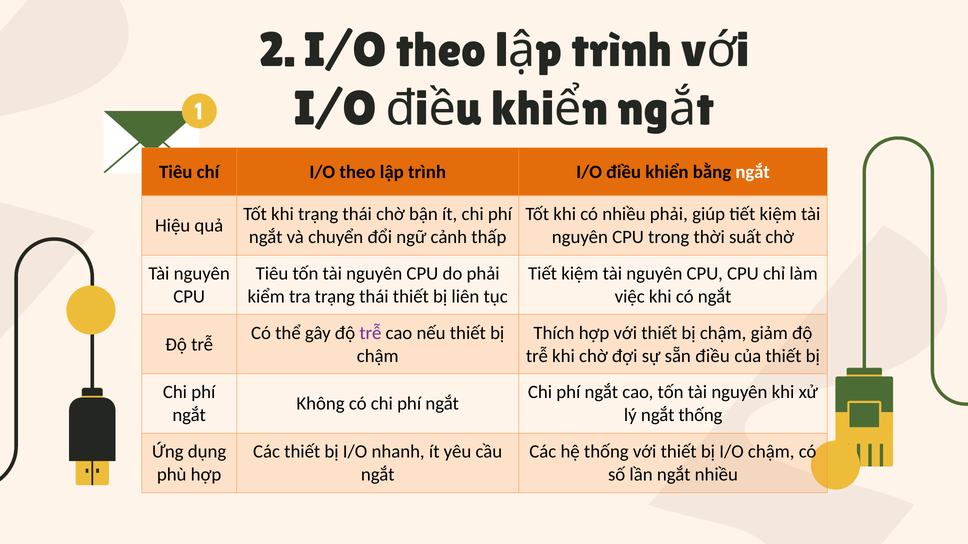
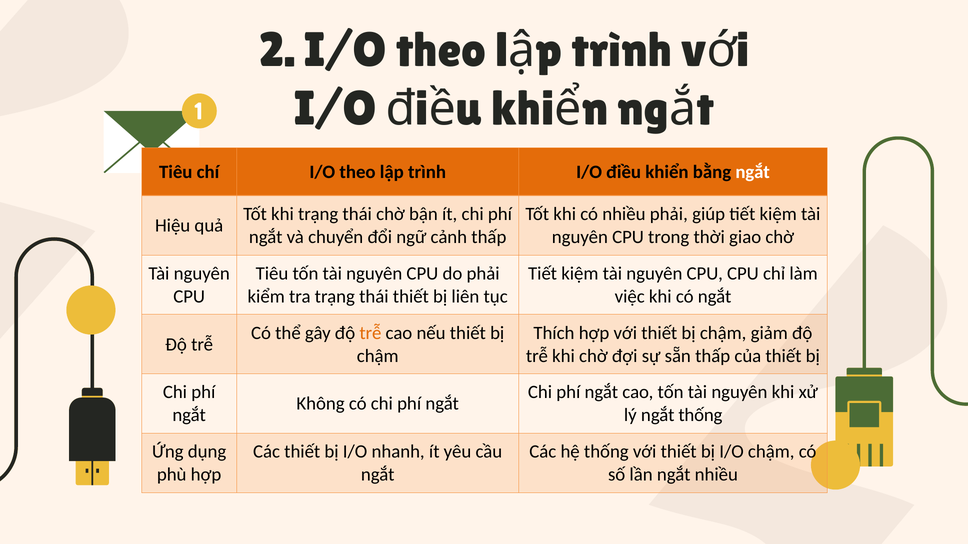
suất: suất -> giao
trễ at (370, 333) colour: purple -> orange
sẵn điều: điều -> thấp
